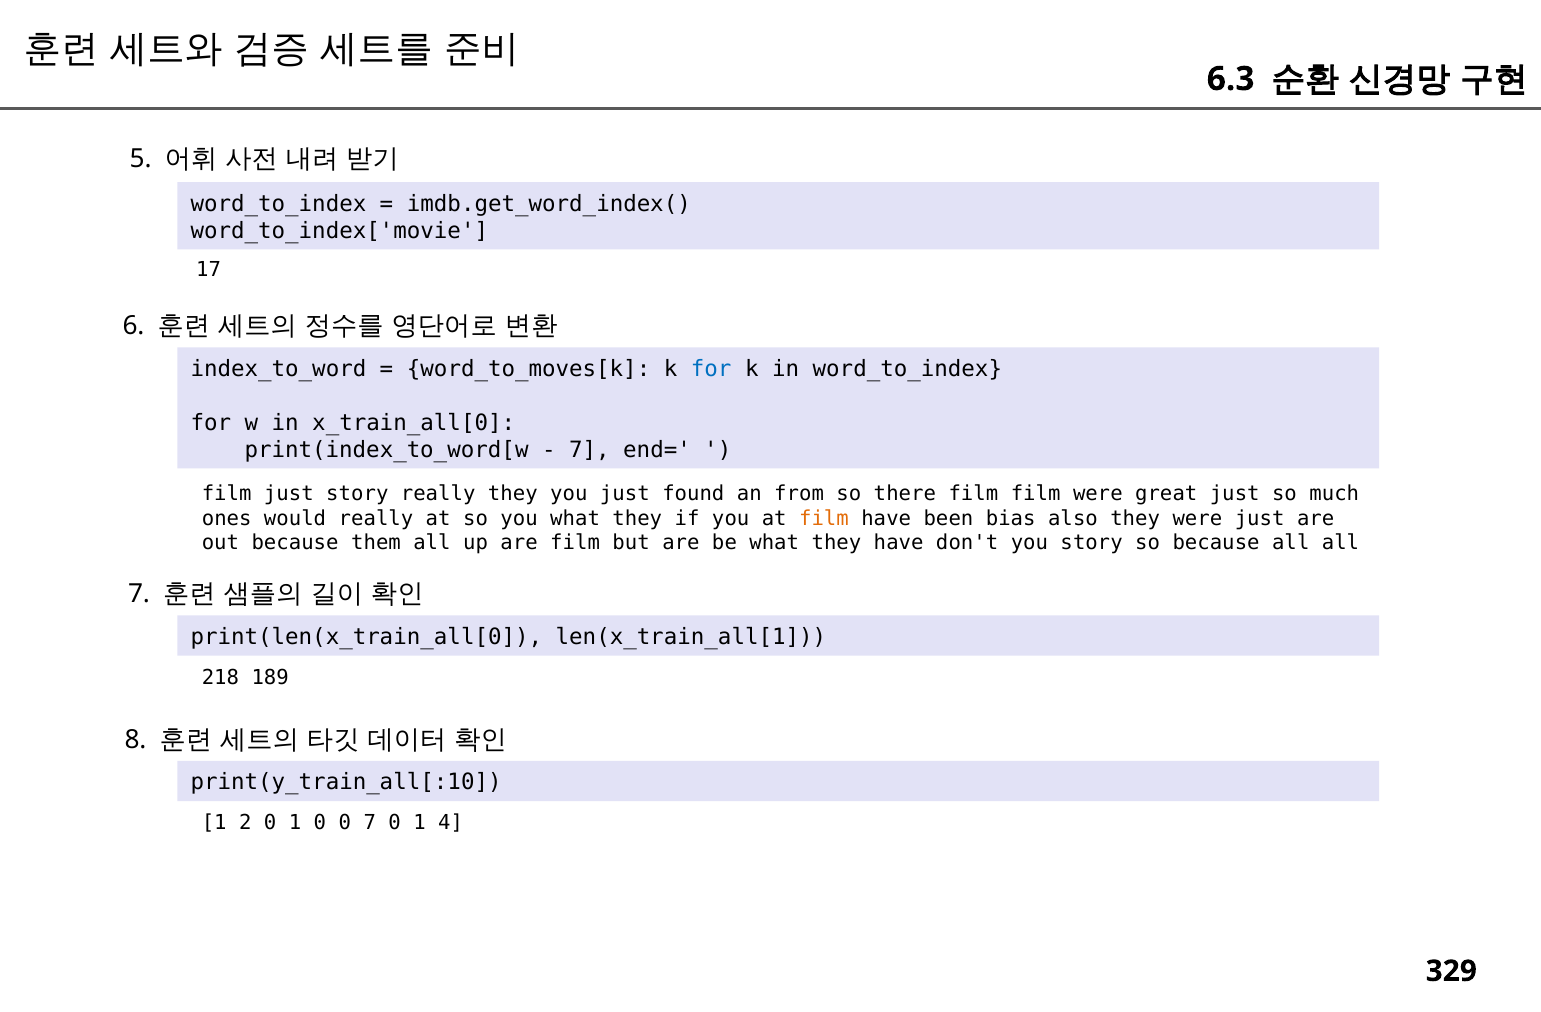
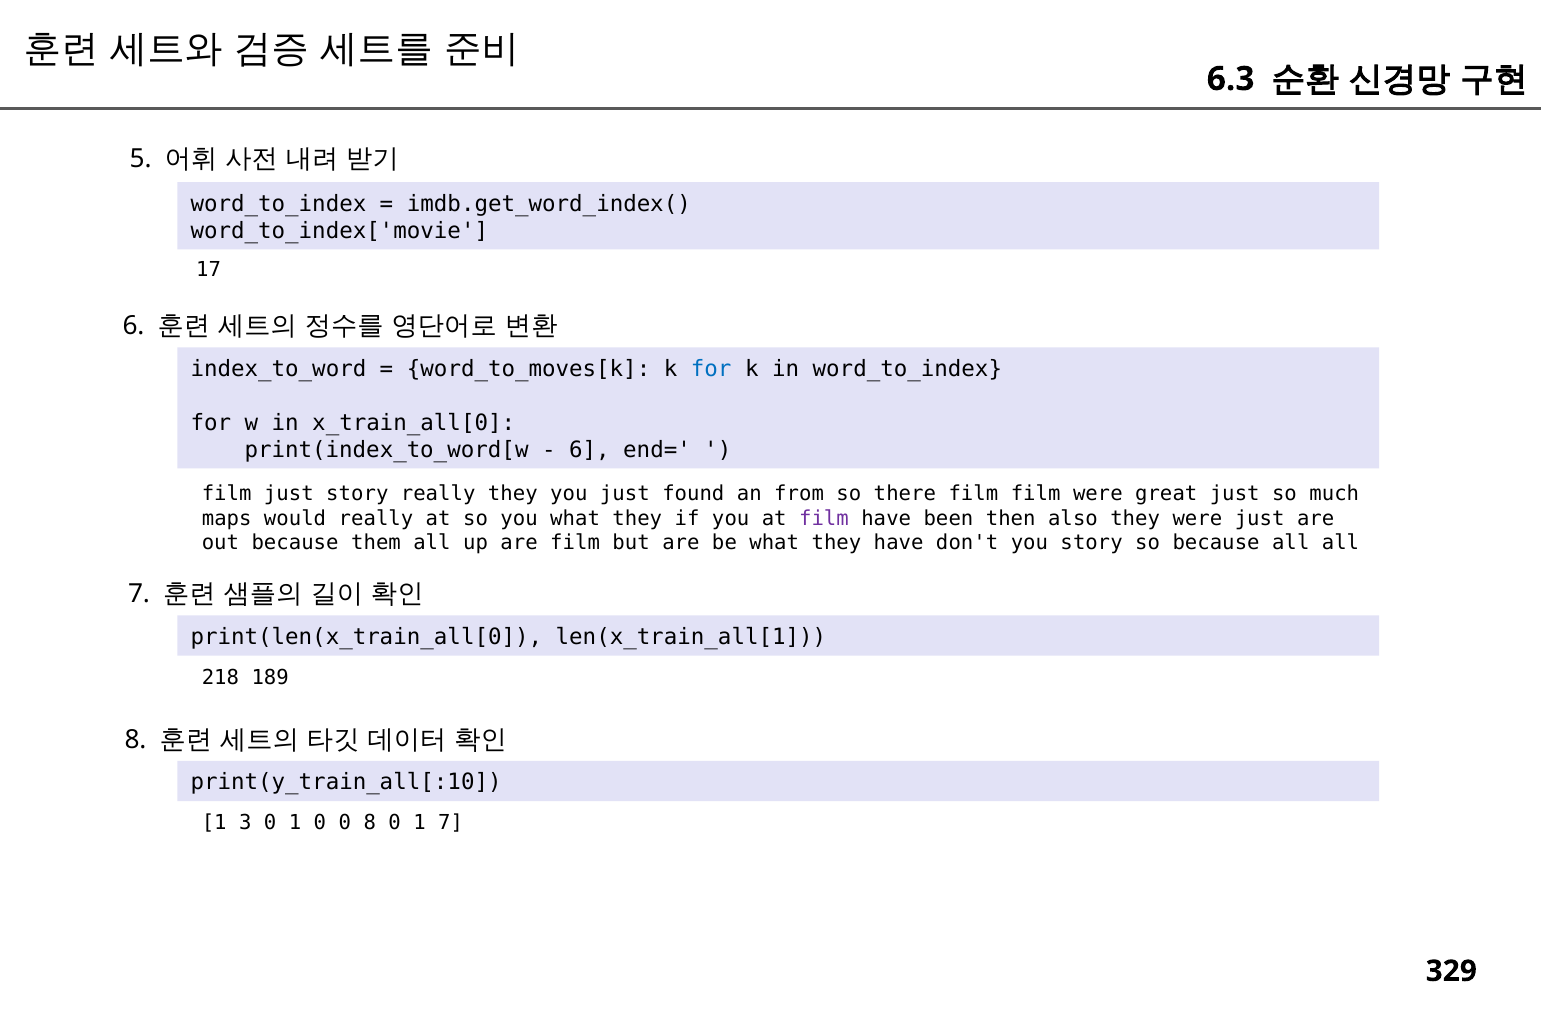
7 at (589, 450): 7 -> 6
ones: ones -> maps
film at (824, 518) colour: orange -> purple
bias: bias -> then
2: 2 -> 3
0 7: 7 -> 8
1 4: 4 -> 7
